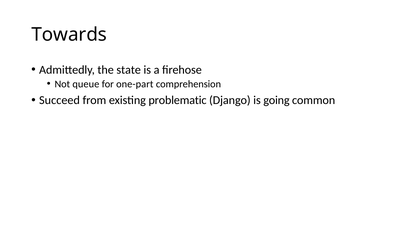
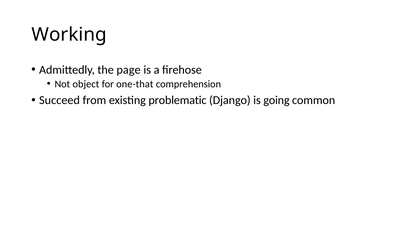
Towards: Towards -> Working
state: state -> page
queue: queue -> object
one-part: one-part -> one-that
